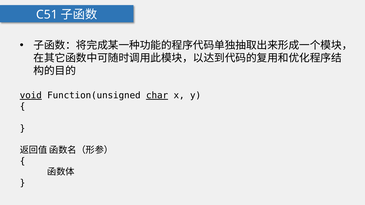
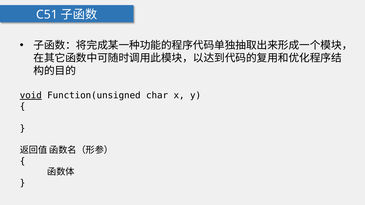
char underline: present -> none
